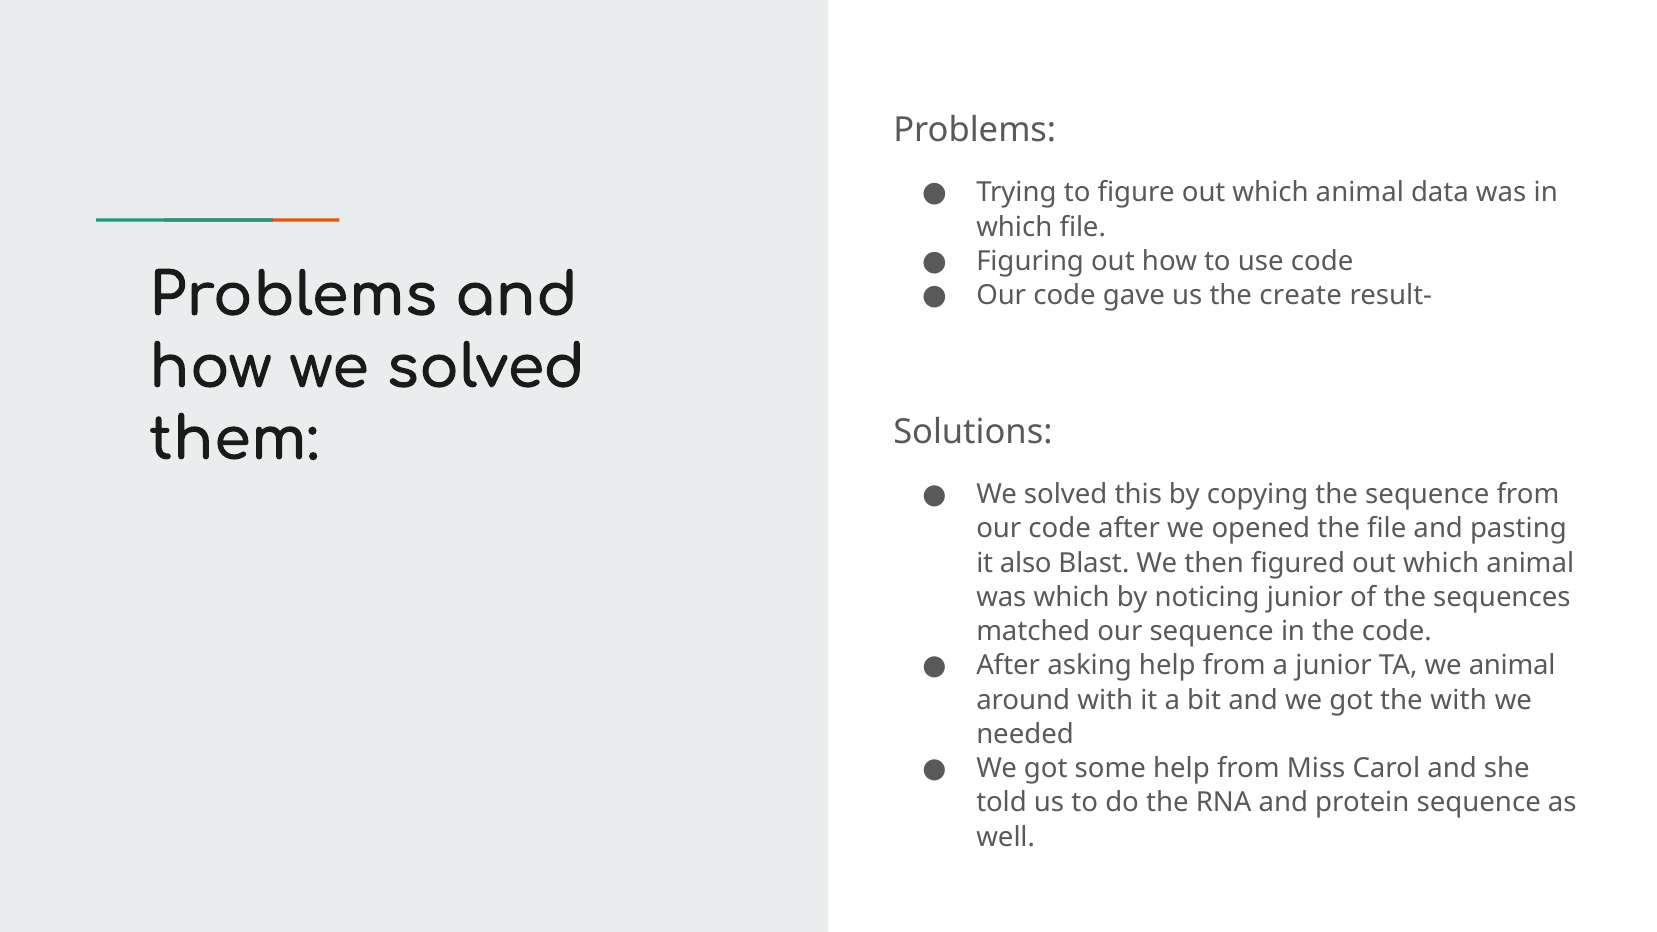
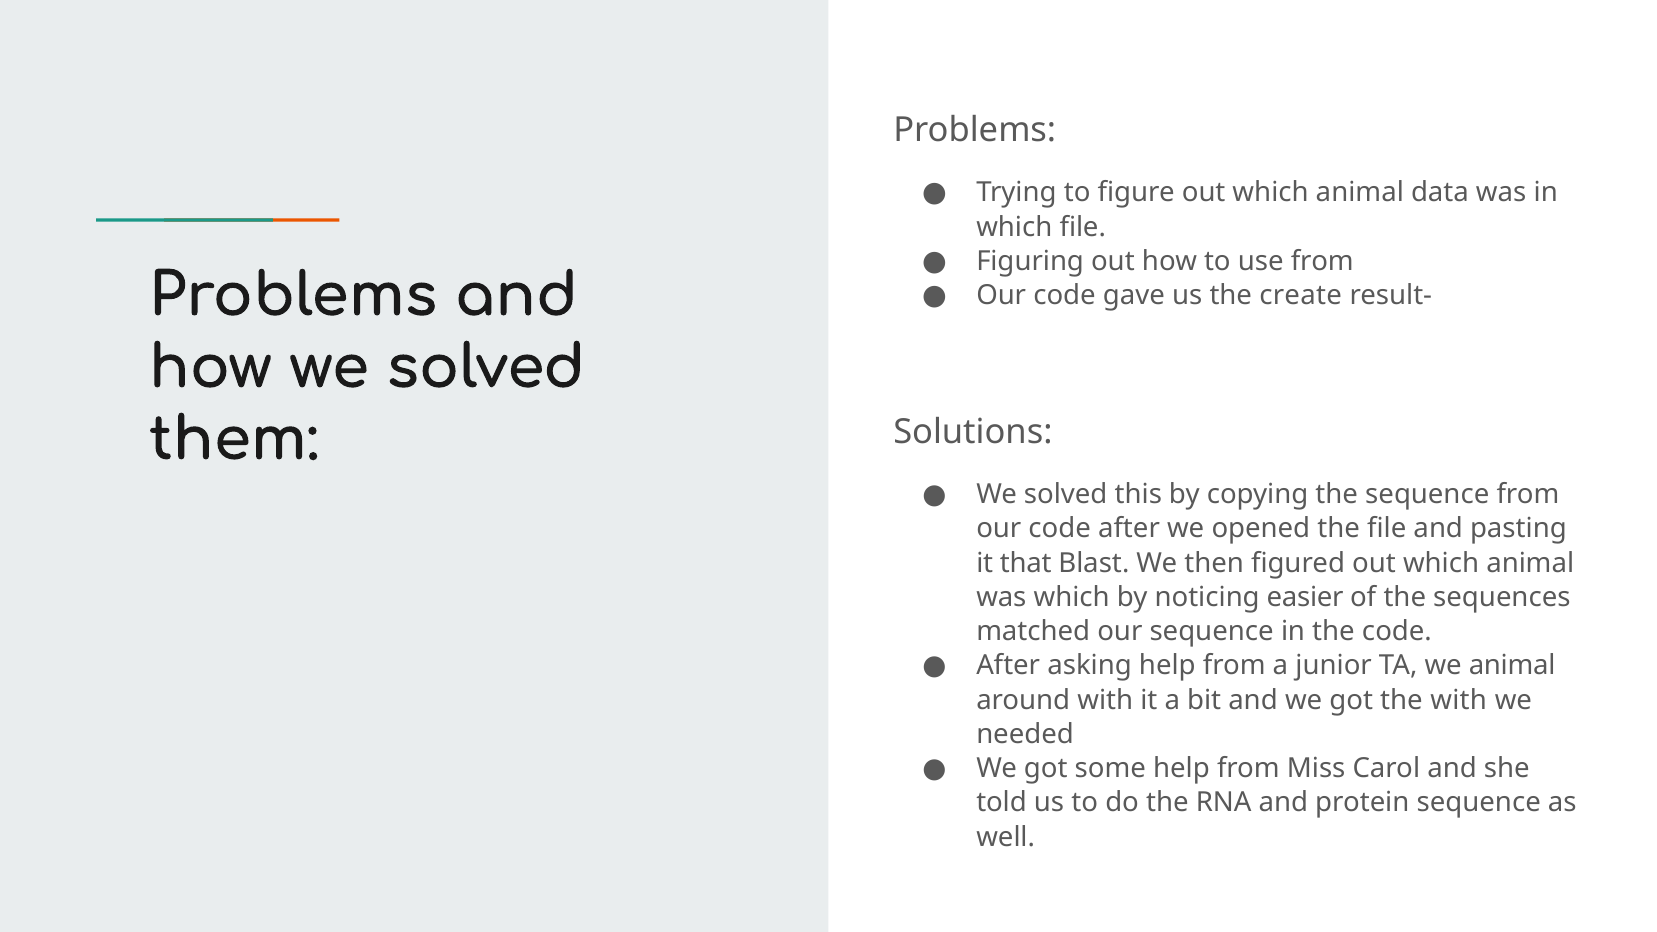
use code: code -> from
also: also -> that
noticing junior: junior -> easier
